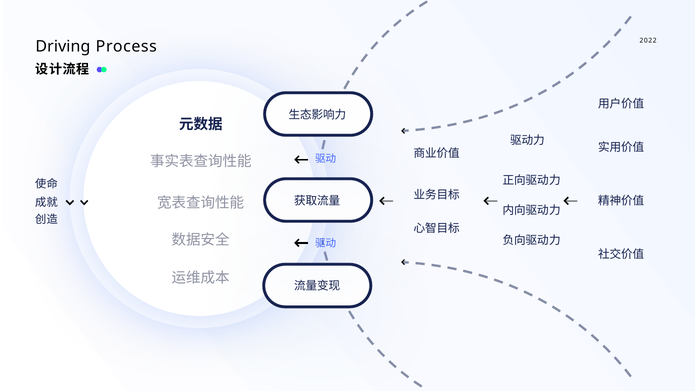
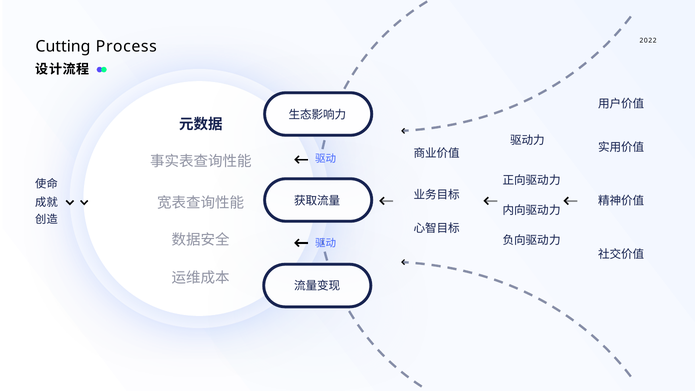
Driving: Driving -> Cutting
